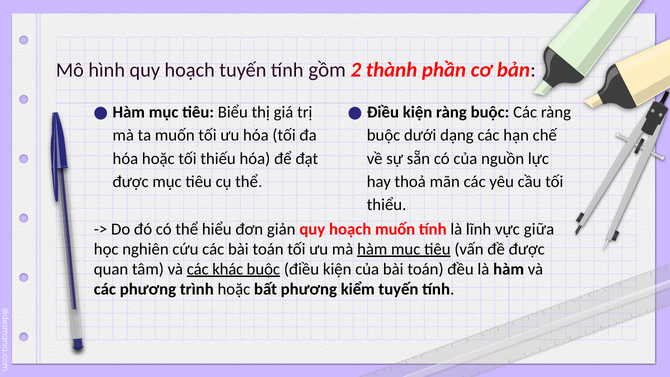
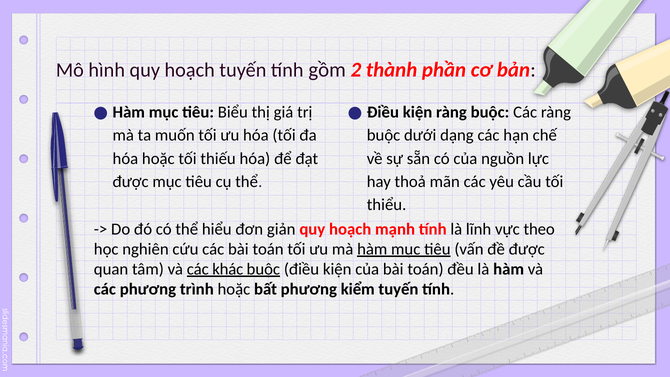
hoạch muốn: muốn -> mạnh
giữa: giữa -> theo
